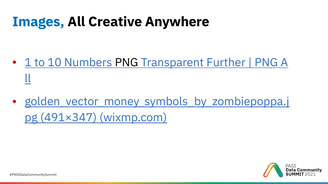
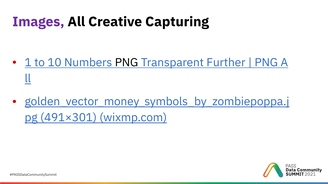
Images colour: blue -> purple
Anywhere: Anywhere -> Capturing
491×347: 491×347 -> 491×301
